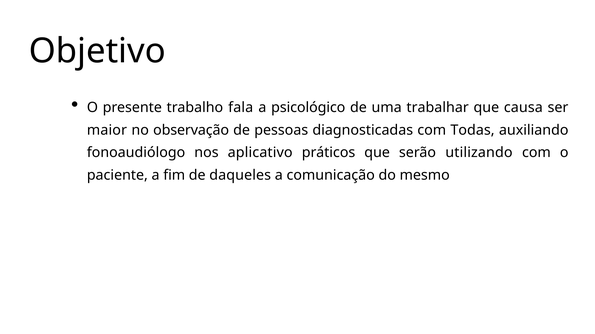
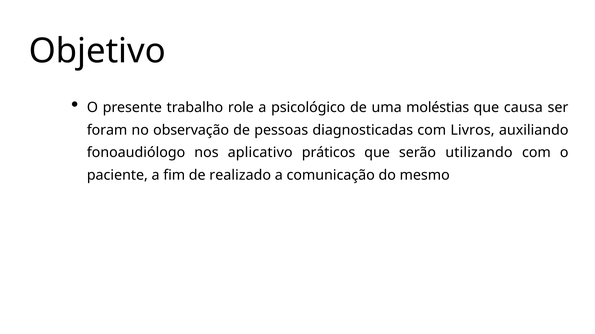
fala: fala -> role
trabalhar: trabalhar -> moléstias
maior: maior -> foram
Todas: Todas -> Livros
daqueles: daqueles -> realizado
